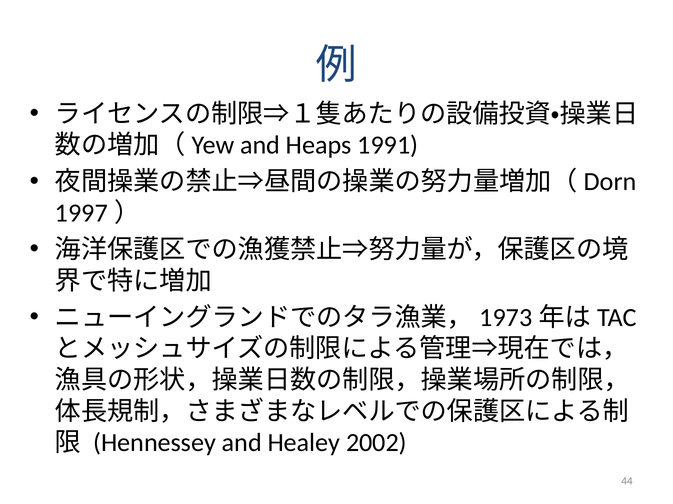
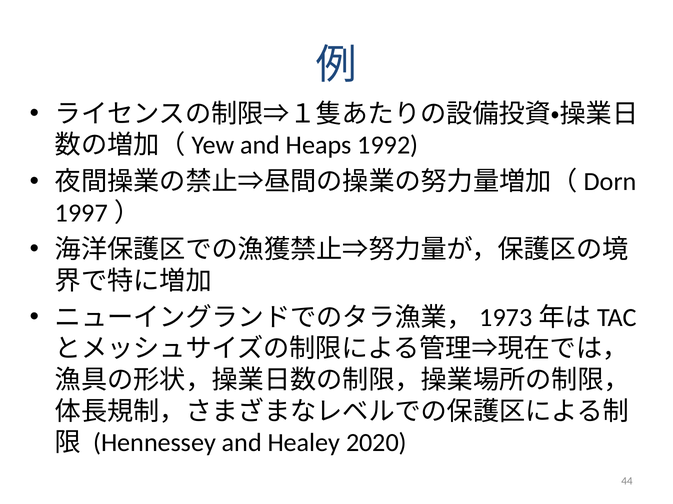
1991: 1991 -> 1992
2002: 2002 -> 2020
